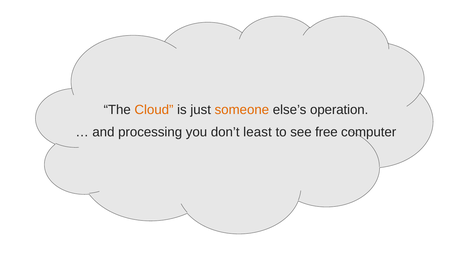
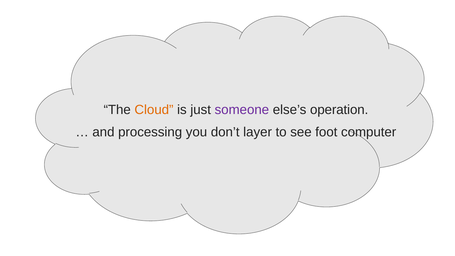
someone colour: orange -> purple
least: least -> layer
free: free -> foot
